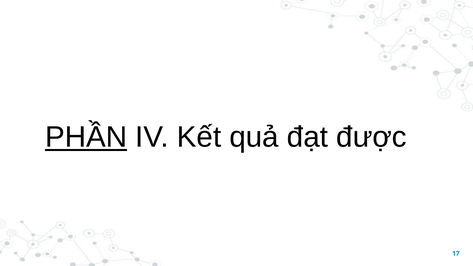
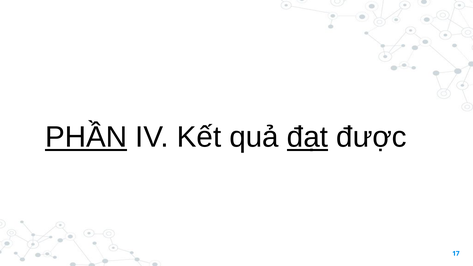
đạt underline: none -> present
